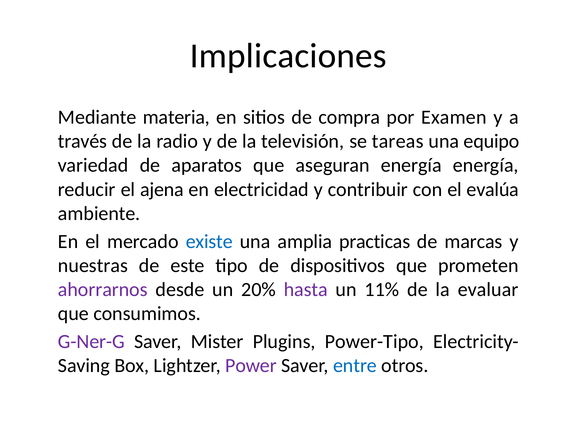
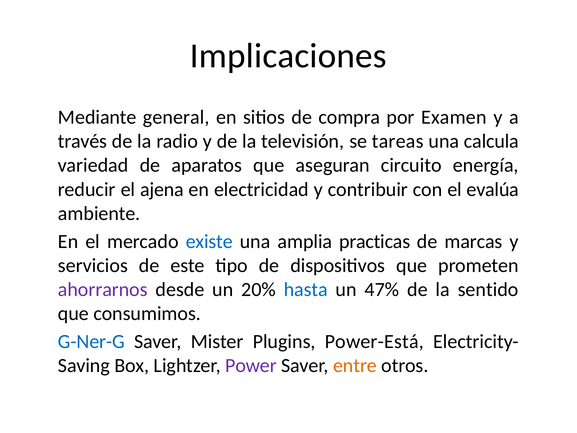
materia: materia -> general
equipo: equipo -> calcula
aseguran energía: energía -> circuito
nuestras: nuestras -> servicios
hasta colour: purple -> blue
11%: 11% -> 47%
evaluar: evaluar -> sentido
G-Ner-G colour: purple -> blue
Power-Tipo: Power-Tipo -> Power-Está
entre colour: blue -> orange
